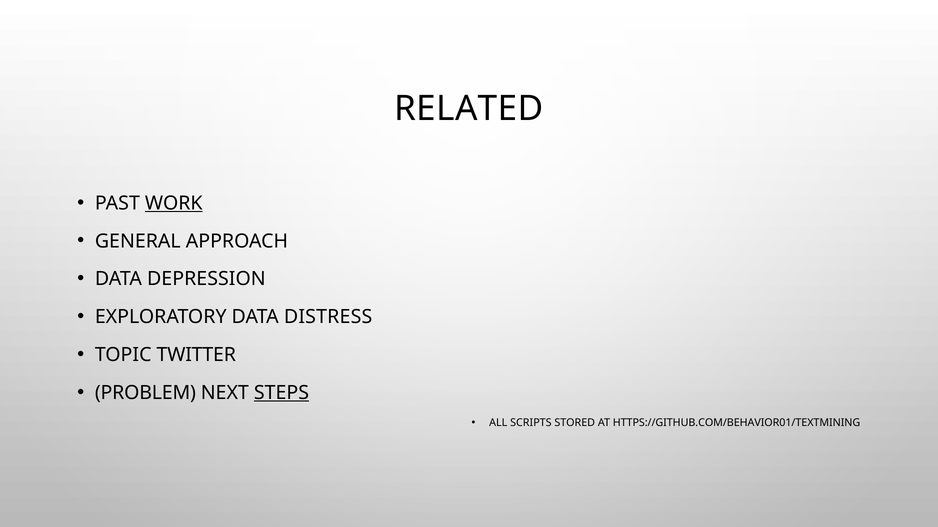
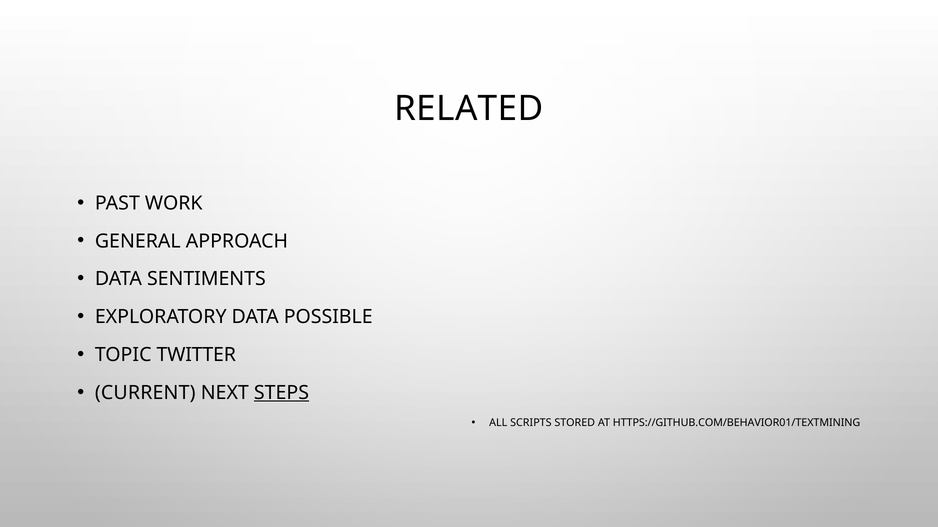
WORK underline: present -> none
DEPRESSION: DEPRESSION -> SENTIMENTS
DISTRESS: DISTRESS -> POSSIBLE
PROBLEM: PROBLEM -> CURRENT
